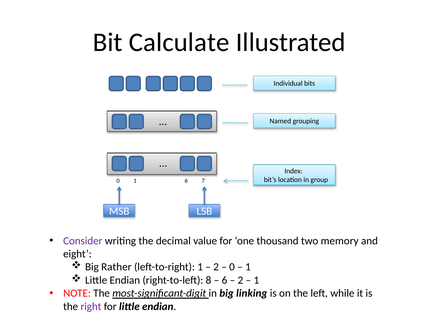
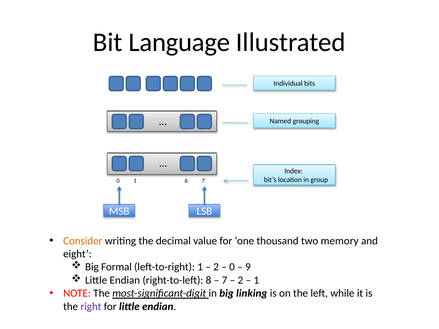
Calculate: Calculate -> Language
Consider colour: purple -> orange
Rather: Rather -> Formal
1 at (248, 267): 1 -> 9
6 at (224, 280): 6 -> 7
